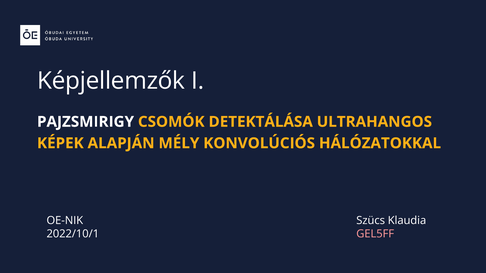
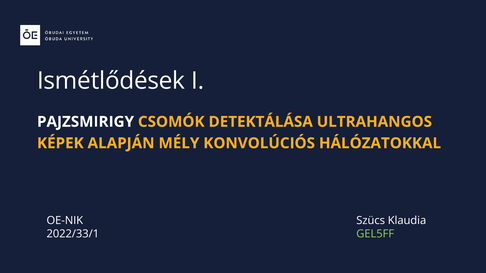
Képjellemzők: Képjellemzők -> Ismétlődések
2022/10/1: 2022/10/1 -> 2022/33/1
GEL5FF colour: pink -> light green
